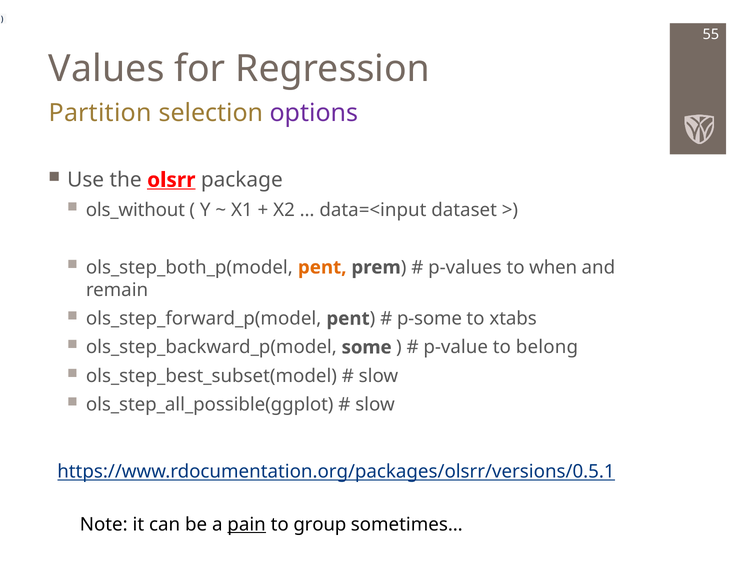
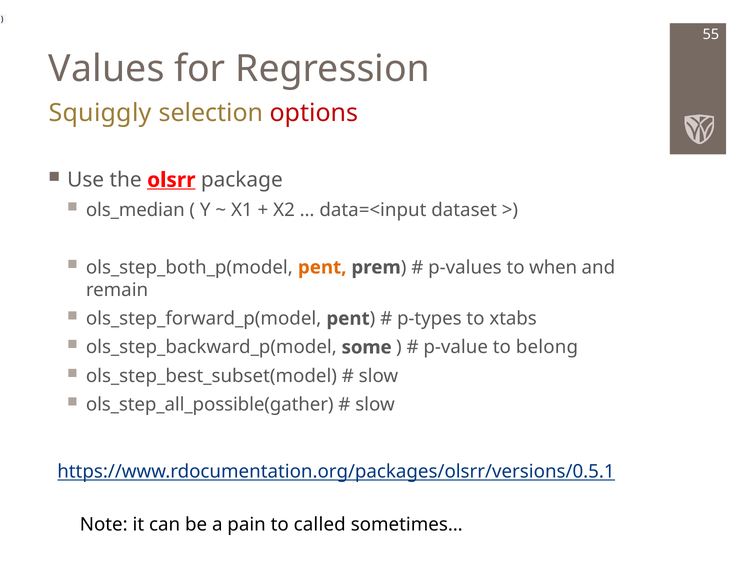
Partition: Partition -> Squiggly
options colour: purple -> red
ols_without: ols_without -> ols_median
p-some: p-some -> p-types
ols_step_all_possible(ggplot: ols_step_all_possible(ggplot -> ols_step_all_possible(gather
pain underline: present -> none
group: group -> called
